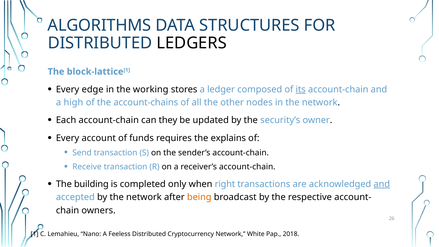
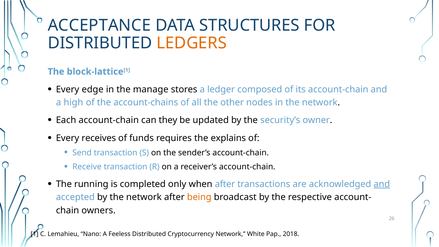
ALGORITHMS: ALGORITHMS -> ACCEPTANCE
LEDGERS colour: black -> orange
working: working -> manage
its underline: present -> none
account: account -> receives
building: building -> running
when right: right -> after
